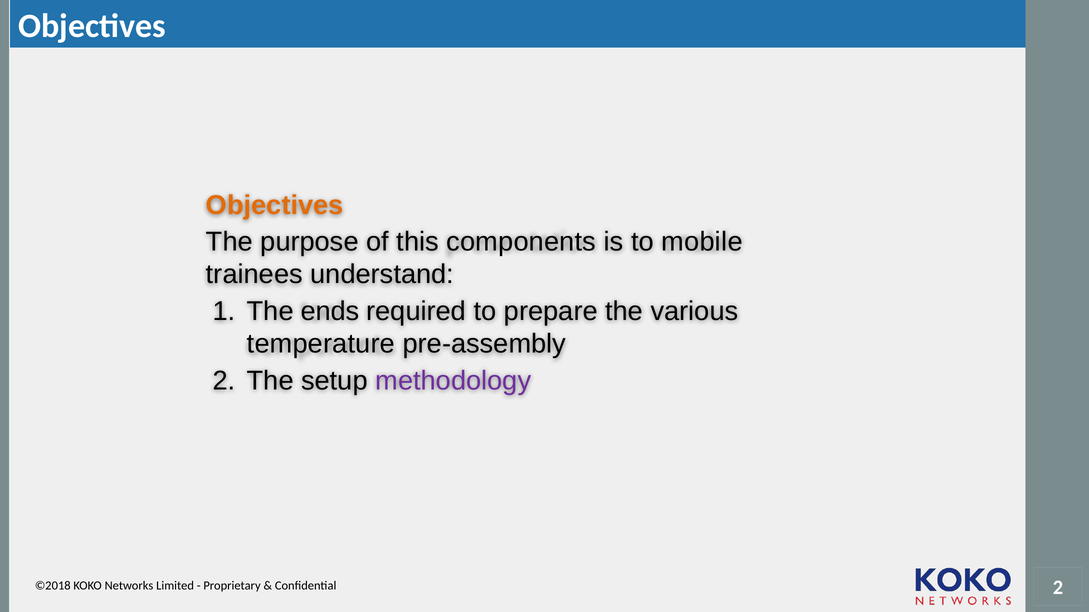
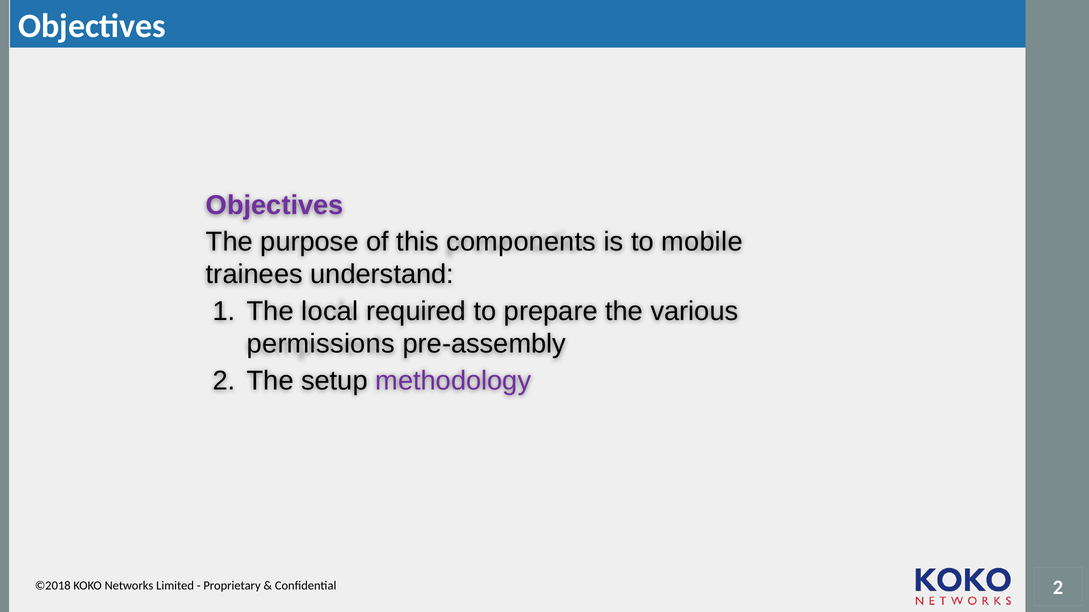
Objectives at (275, 205) colour: orange -> purple
ends: ends -> local
temperature: temperature -> permissions
